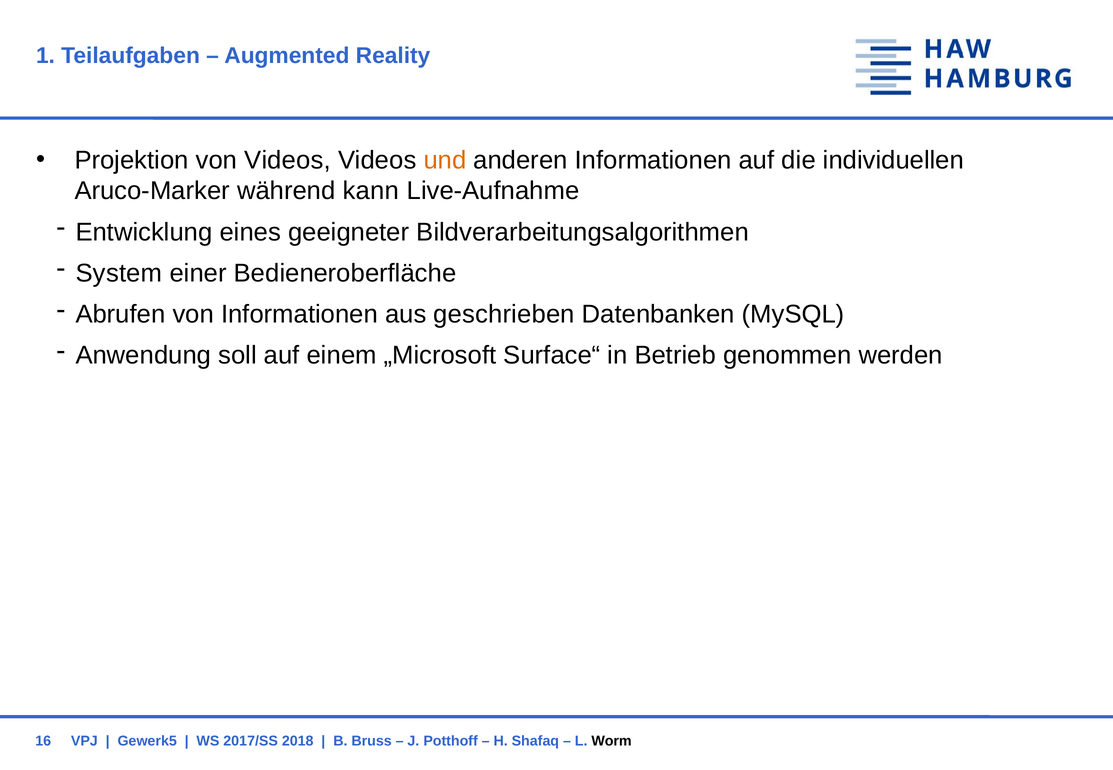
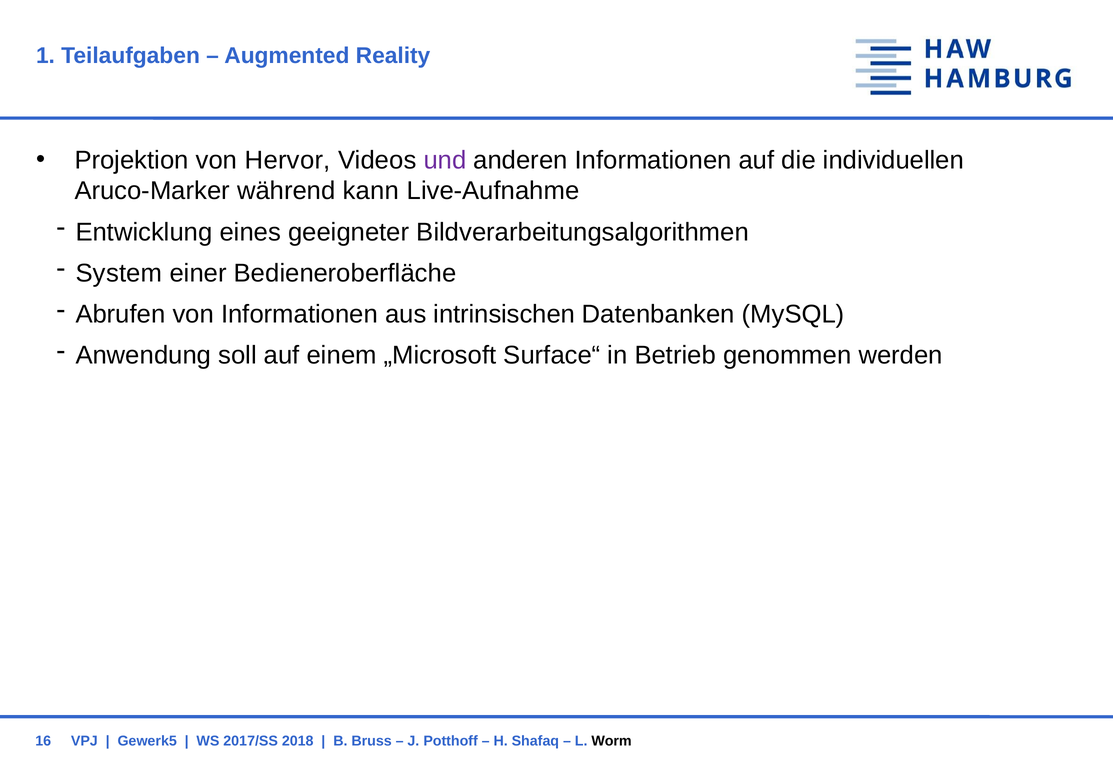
von Videos: Videos -> Hervor
und colour: orange -> purple
geschrieben: geschrieben -> intrinsischen
